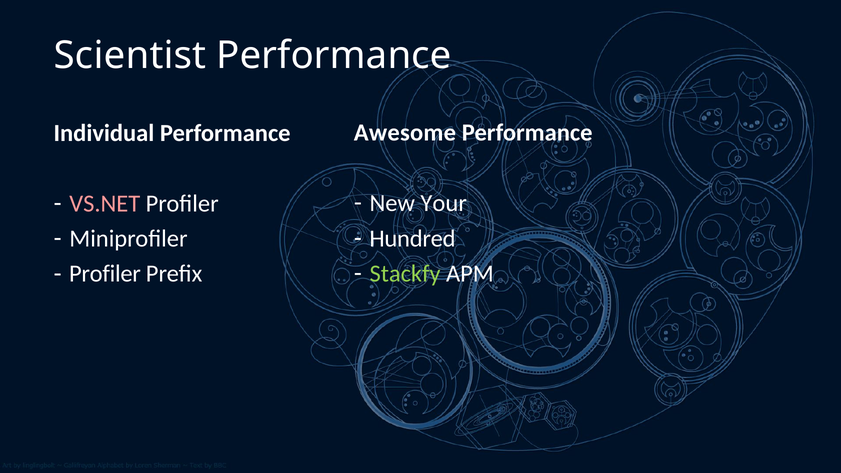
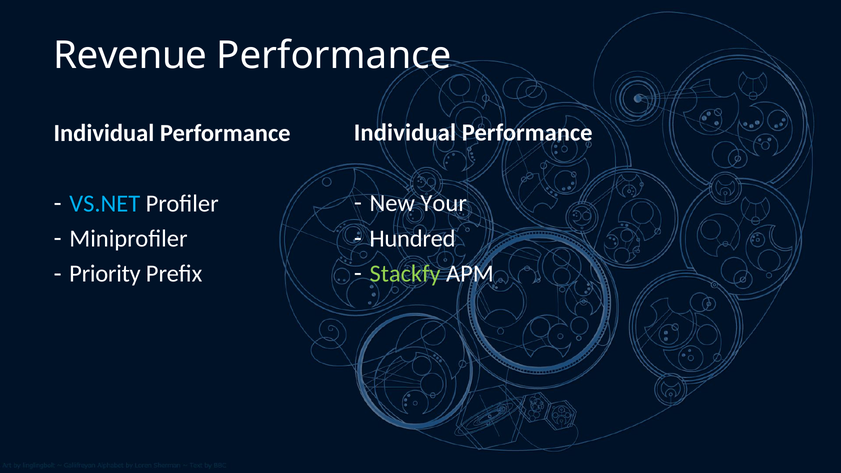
Scientist: Scientist -> Revenue
Awesome at (405, 133): Awesome -> Individual
VS.NET colour: pink -> light blue
Profiler at (105, 274): Profiler -> Priority
